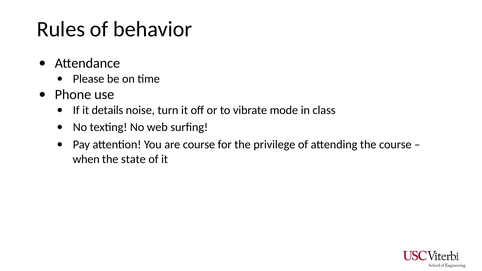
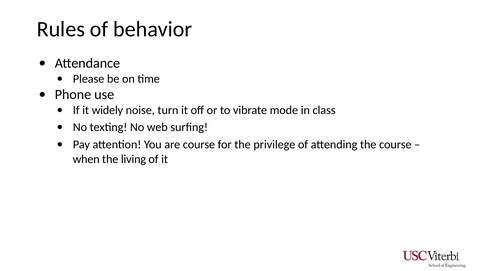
details: details -> widely
state: state -> living
